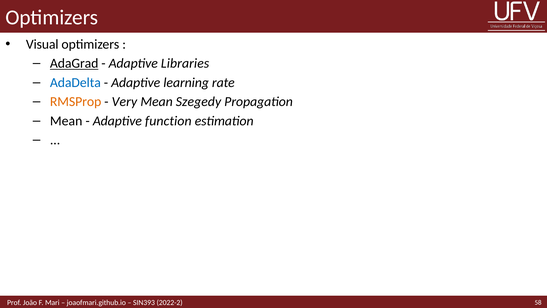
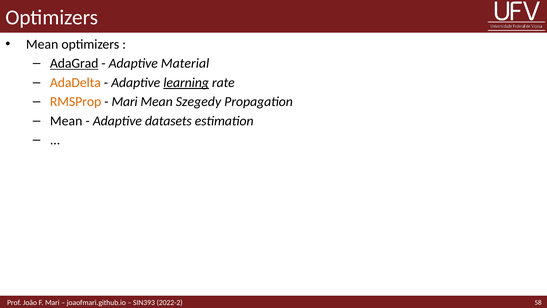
Visual at (42, 44): Visual -> Mean
Libraries: Libraries -> Material
AdaDelta colour: blue -> orange
learning underline: none -> present
Very at (124, 102): Very -> Mari
function: function -> datasets
